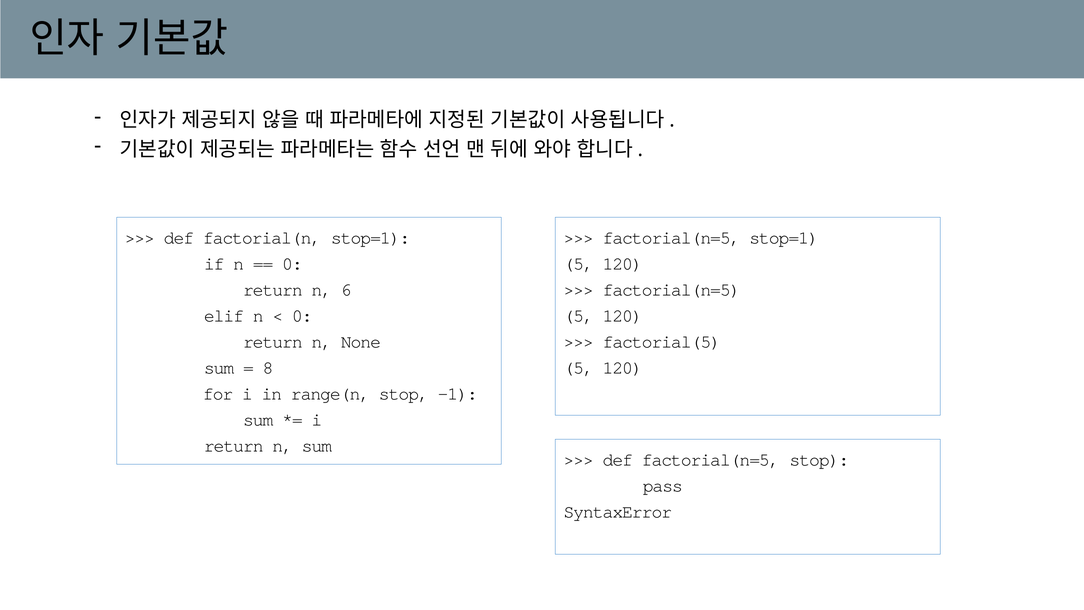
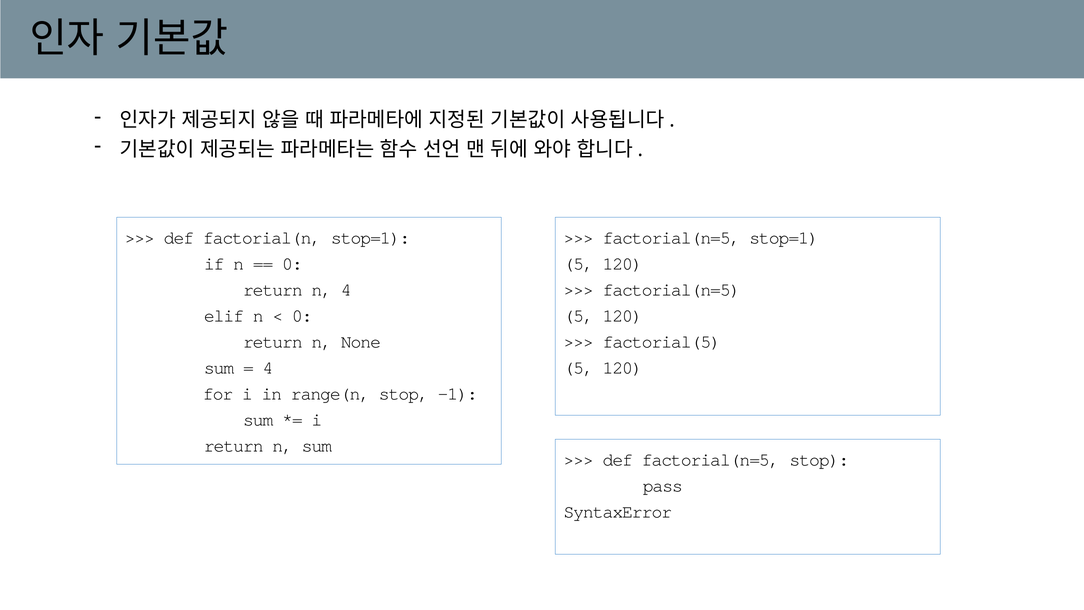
n 6: 6 -> 4
8 at (268, 368): 8 -> 4
